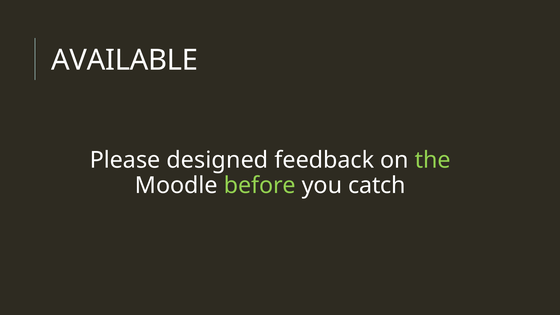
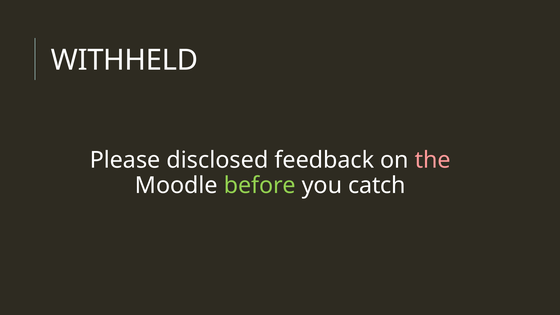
AVAILABLE: AVAILABLE -> WITHHELD
designed: designed -> disclosed
the colour: light green -> pink
